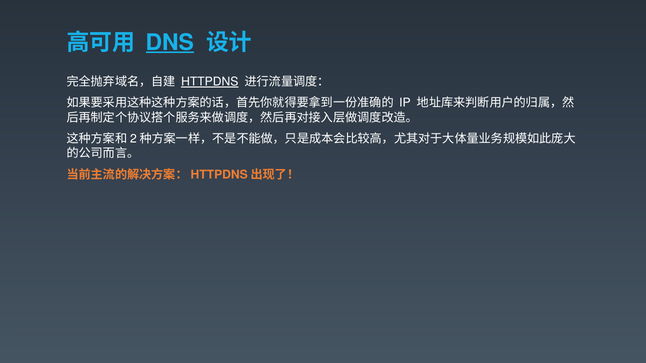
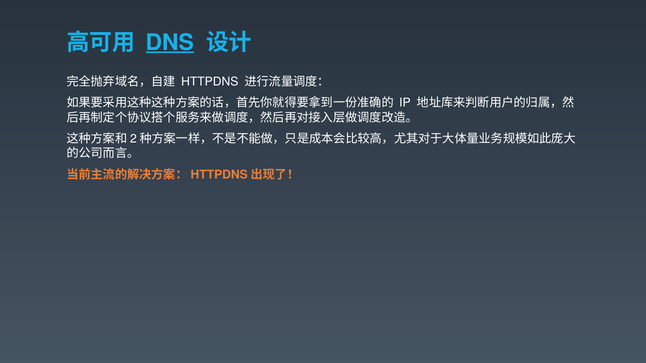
HTTPDNS underline: present -> none
